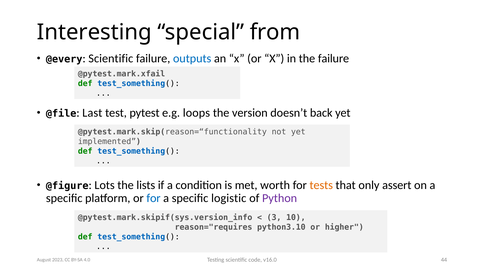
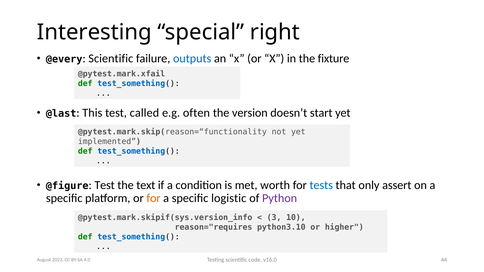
from: from -> right
the failure: failure -> fixture
@file: @file -> @last
Last: Last -> This
pytest: pytest -> called
loops: loops -> often
back: back -> start
Lots at (105, 185): Lots -> Test
lists: lists -> text
tests colour: orange -> blue
for at (154, 198) colour: blue -> orange
